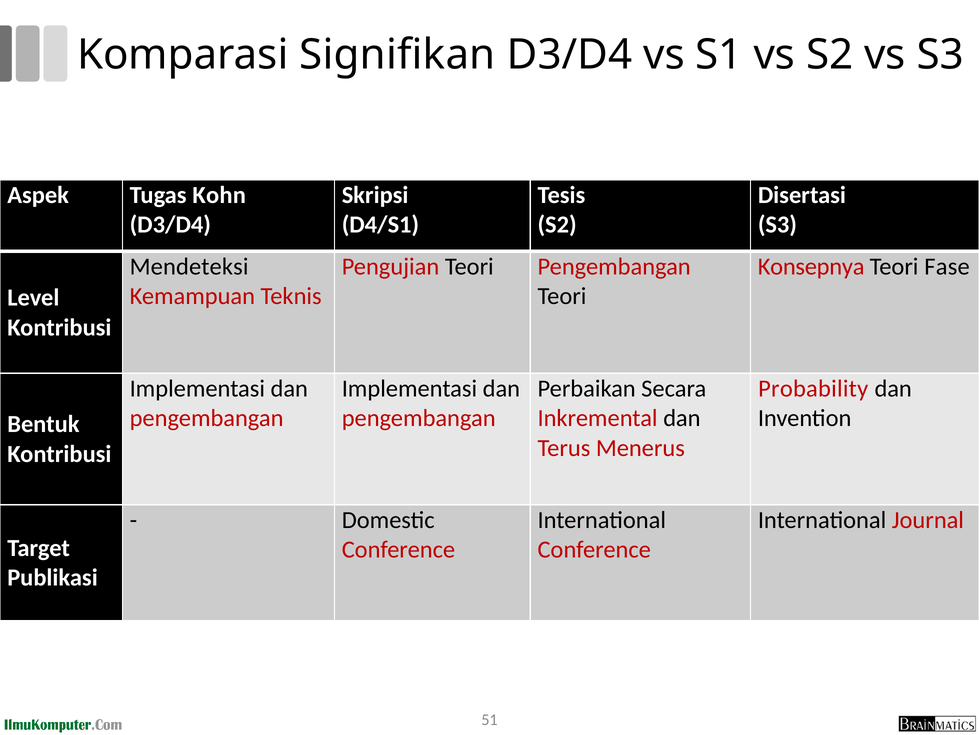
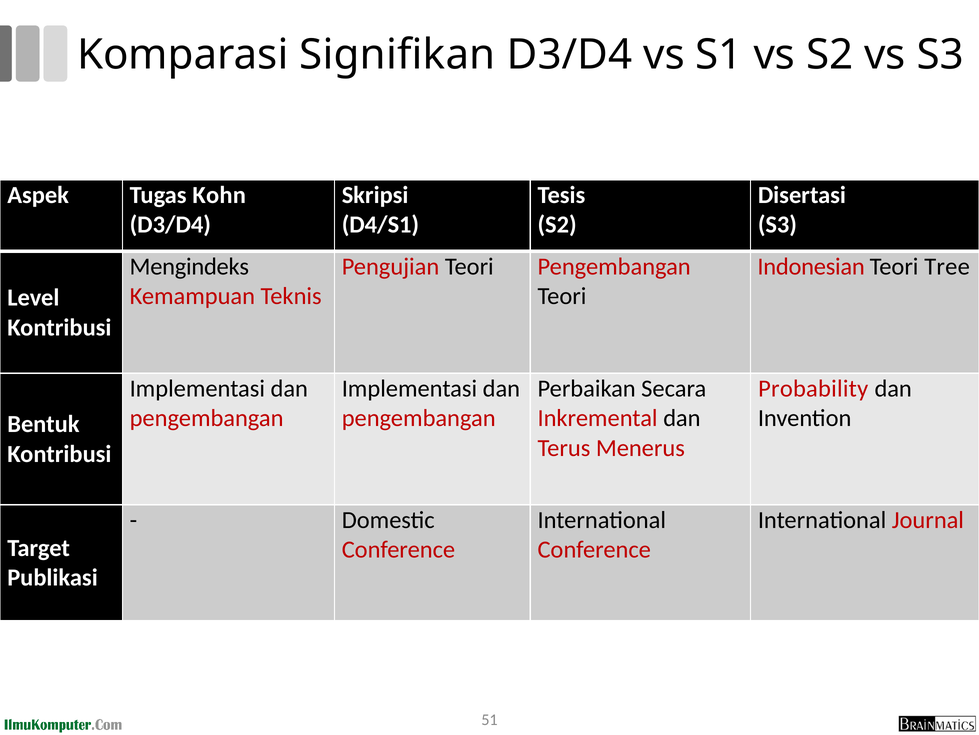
Mendeteksi: Mendeteksi -> Mengindeks
Konsepnya: Konsepnya -> Indonesian
Fase: Fase -> Tree
